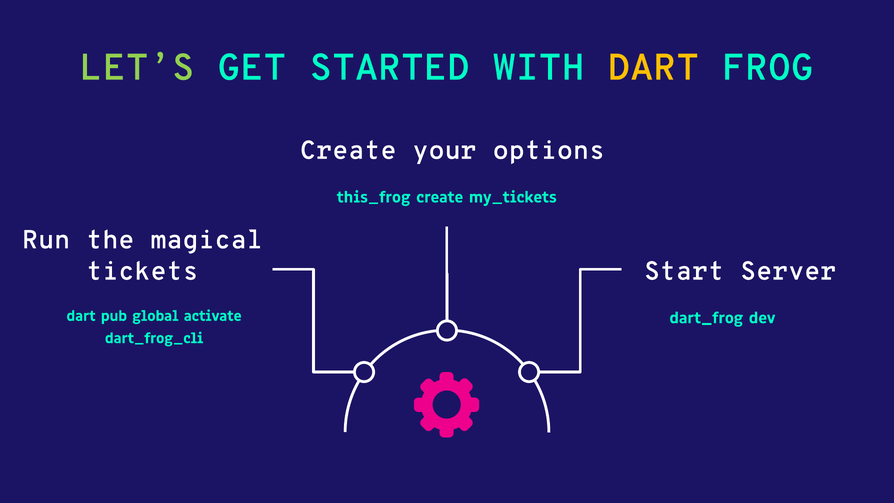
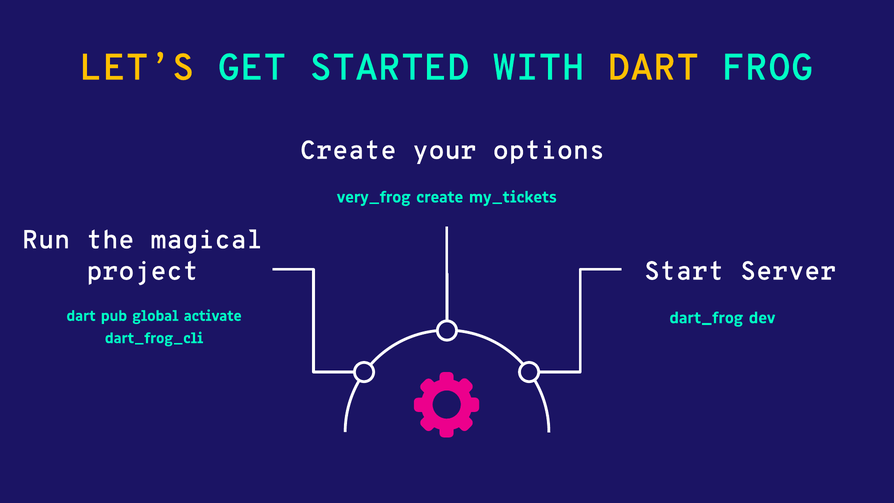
LET’S colour: light green -> yellow
this_frog: this_frog -> very_frog
tickets: tickets -> project
